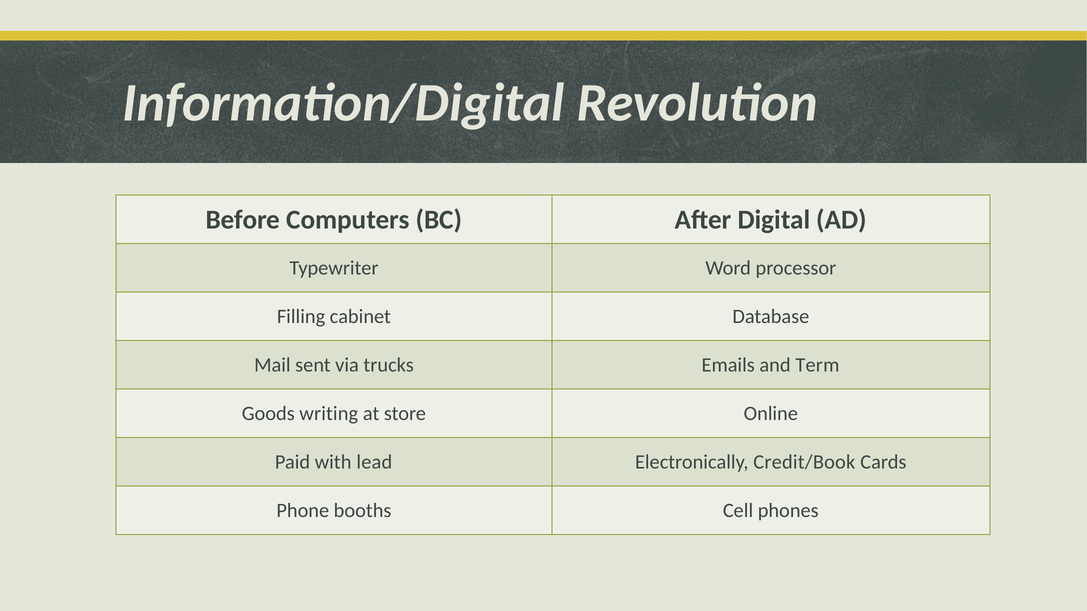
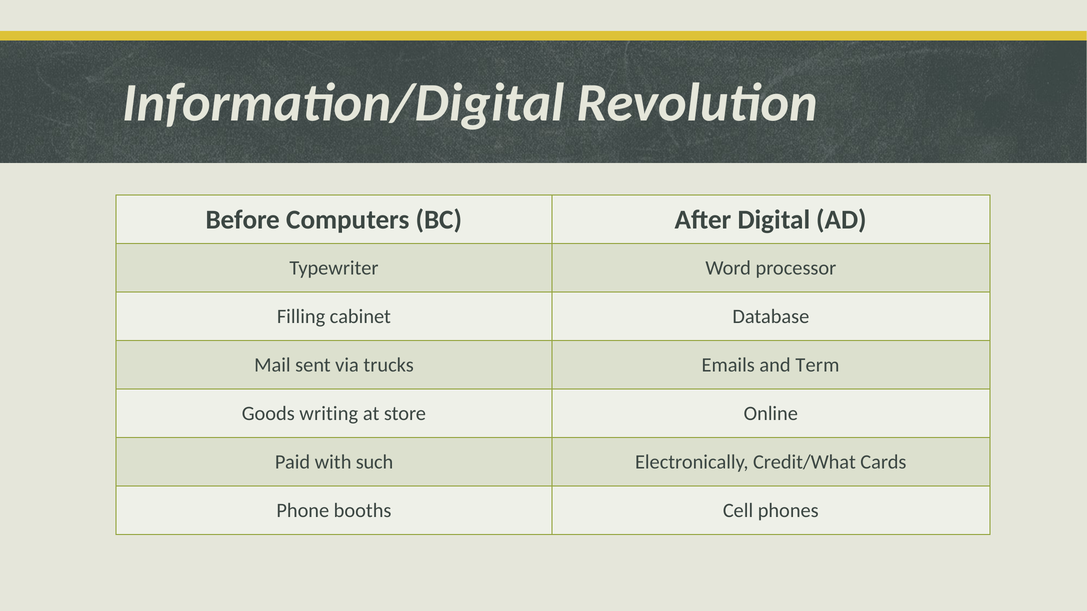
lead: lead -> such
Credit/Book: Credit/Book -> Credit/What
